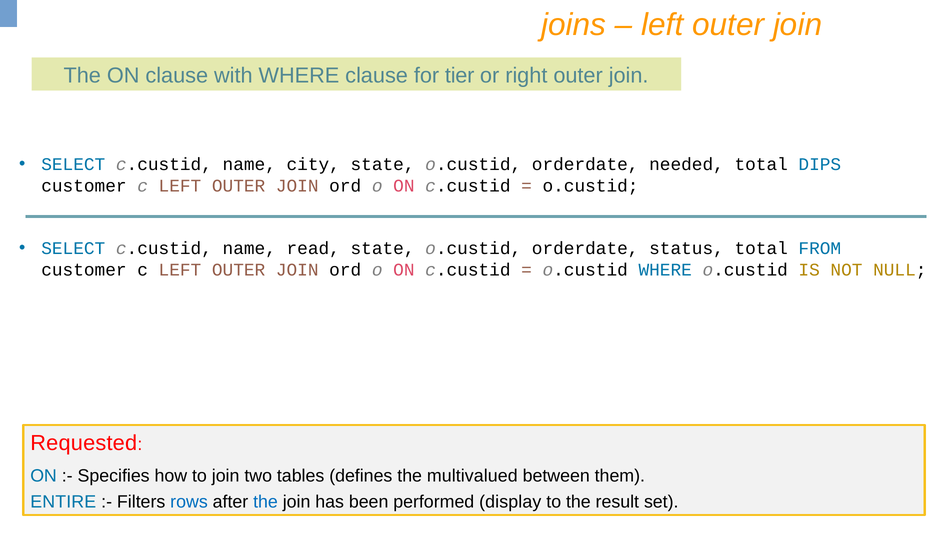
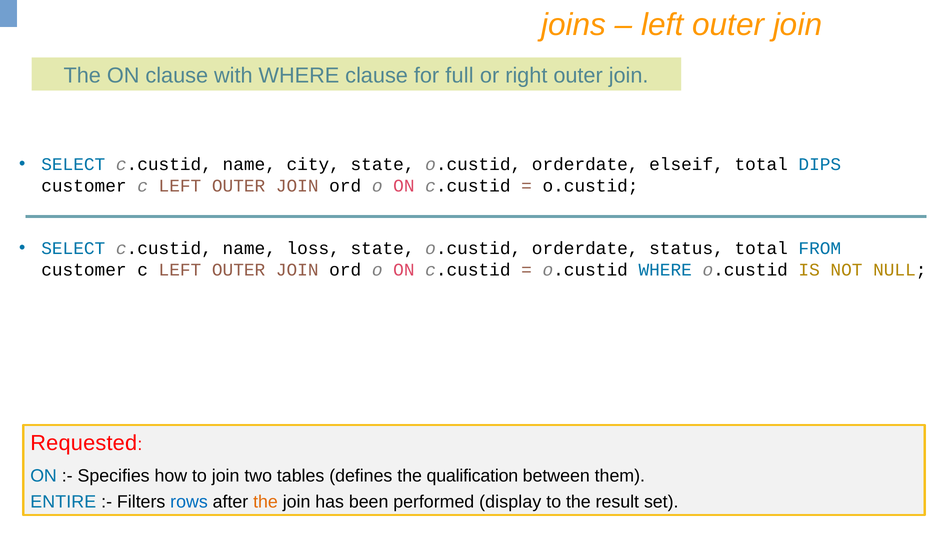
tier: tier -> full
needed: needed -> elseif
read: read -> loss
multivalued: multivalued -> qualification
the at (266, 502) colour: blue -> orange
